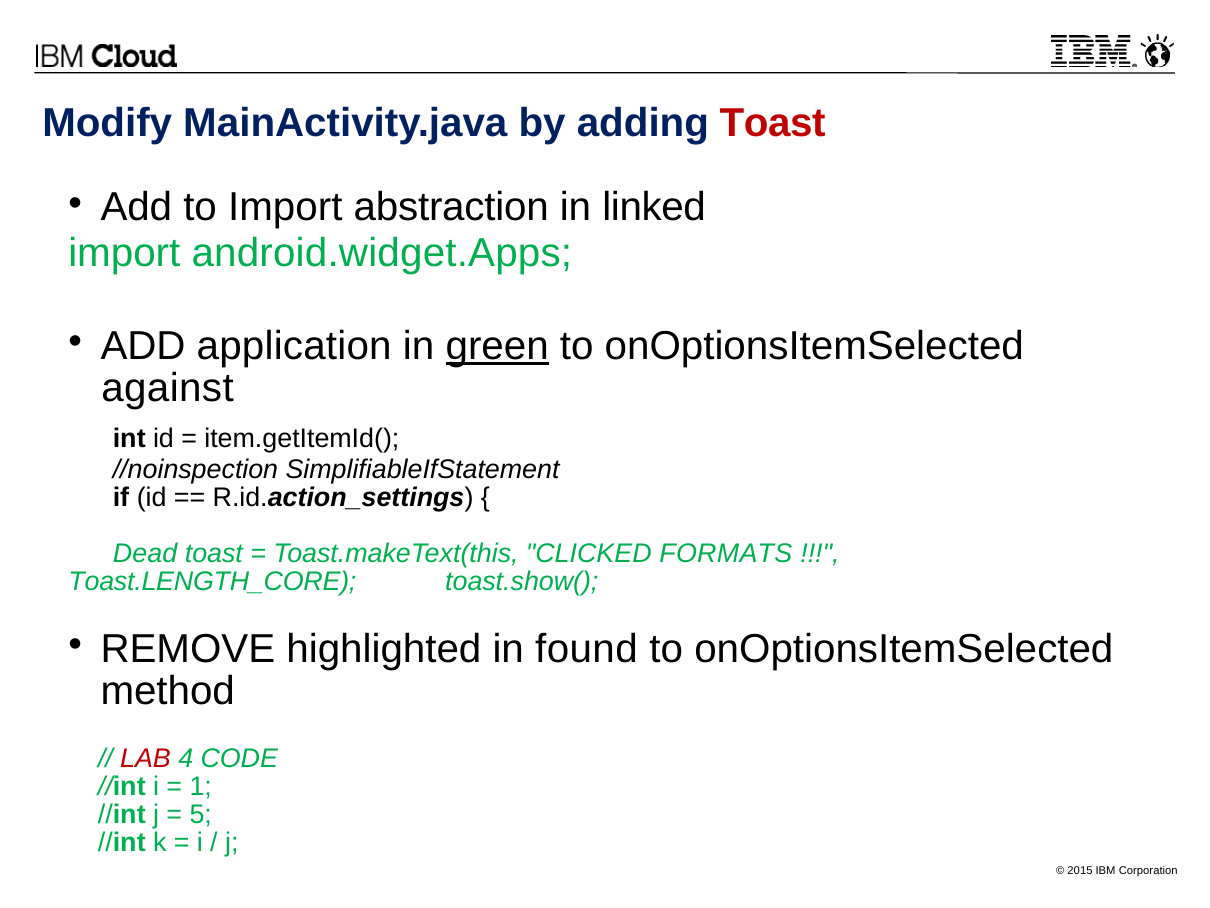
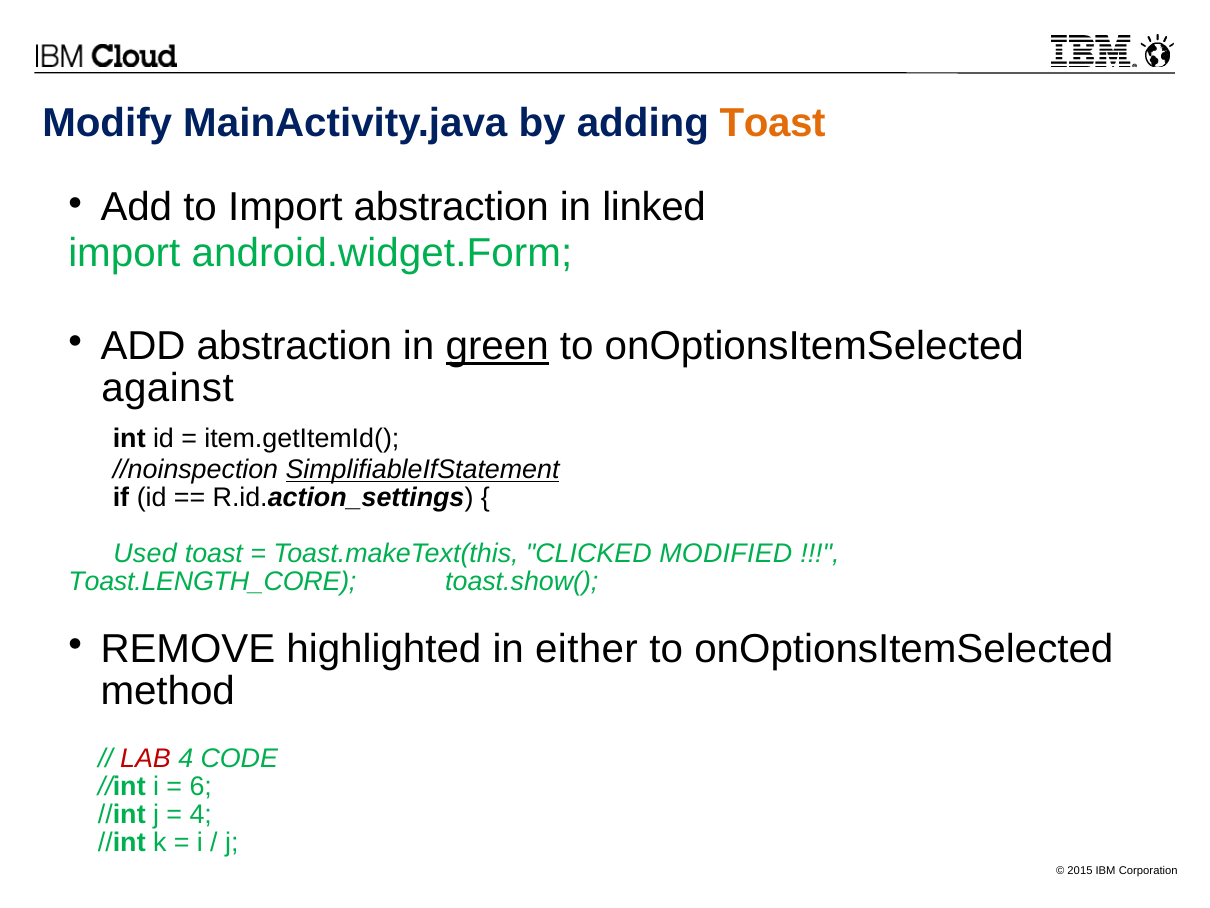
Toast at (773, 123) colour: red -> orange
android.widget.Apps: android.widget.Apps -> android.widget.Form
ADD application: application -> abstraction
SimplifiableIfStatement underline: none -> present
Dead: Dead -> Used
FORMATS: FORMATS -> MODIFIED
found: found -> either
1: 1 -> 6
5 at (201, 814): 5 -> 4
